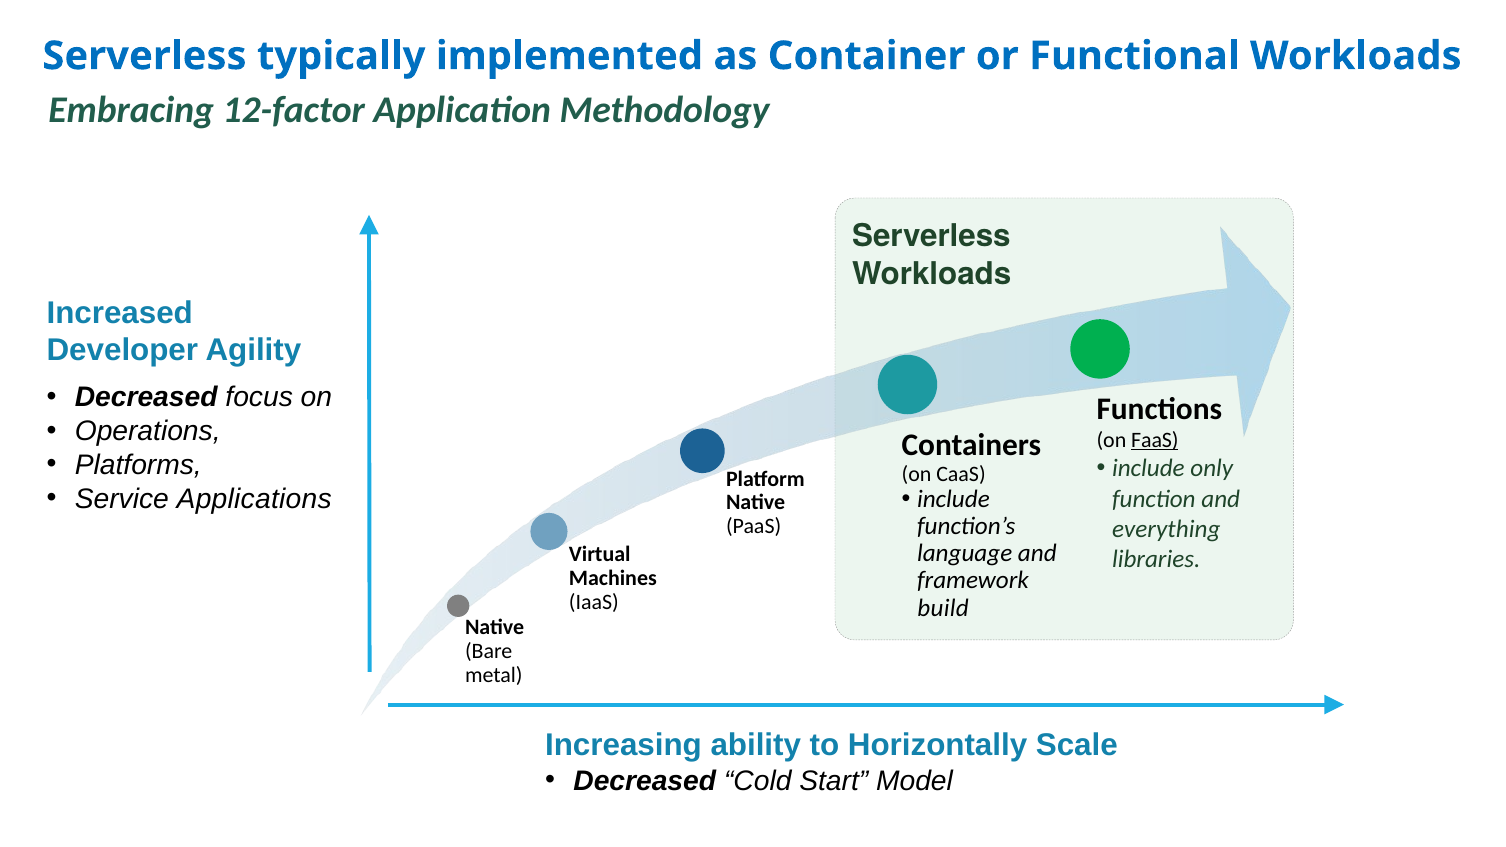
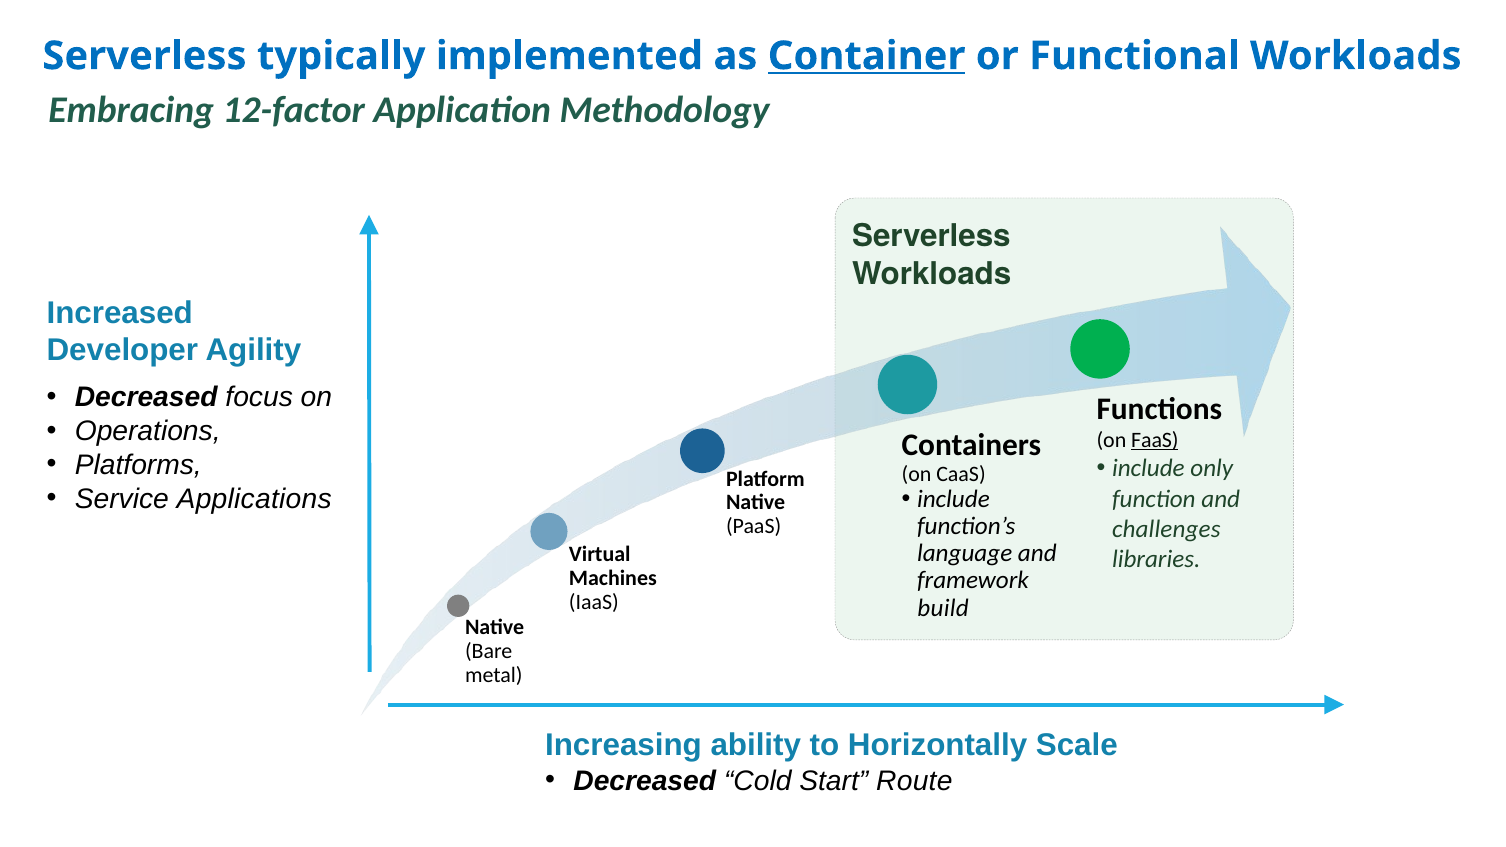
Container underline: none -> present
everything: everything -> challenges
Model: Model -> Route
